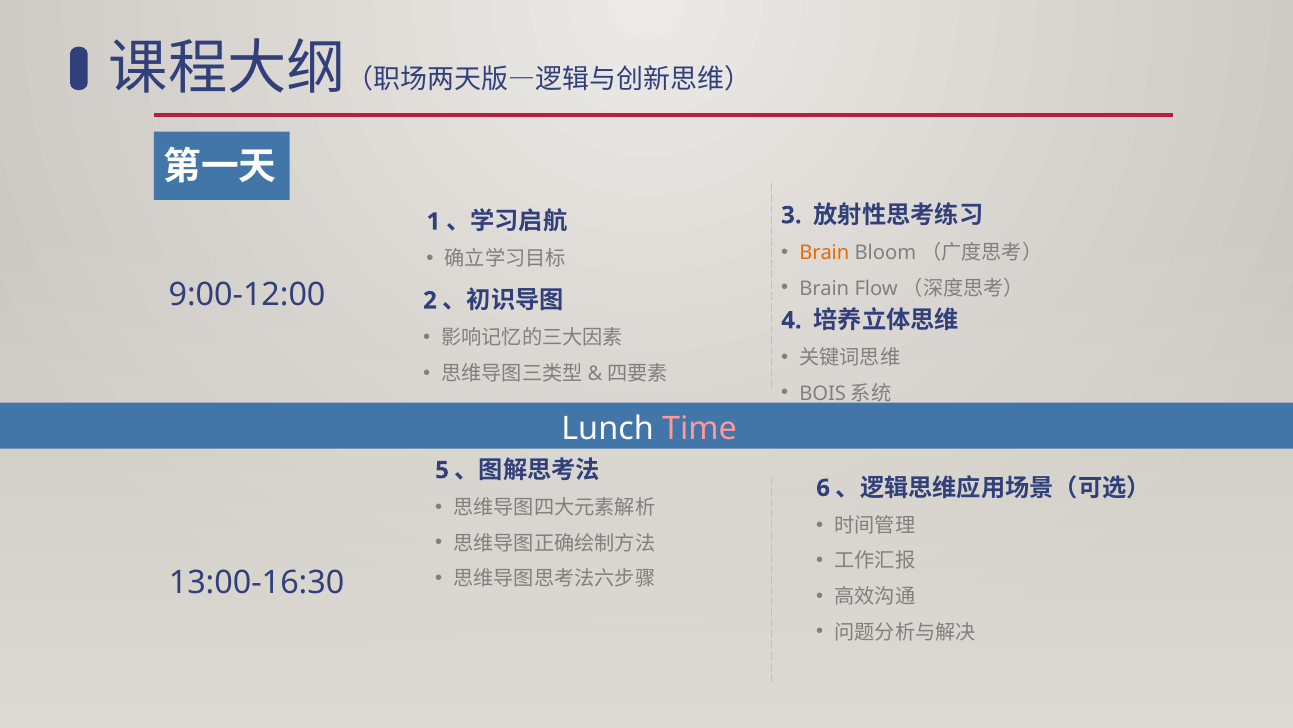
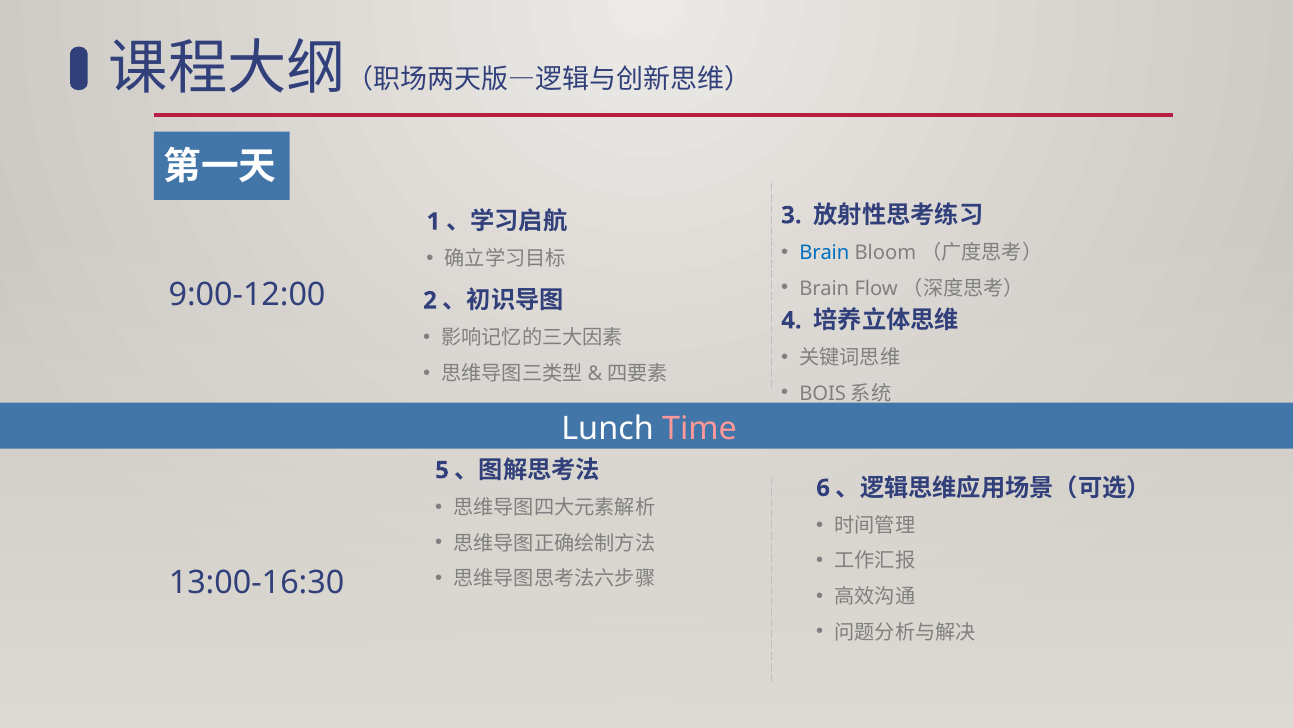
Brain at (824, 253) colour: orange -> blue
